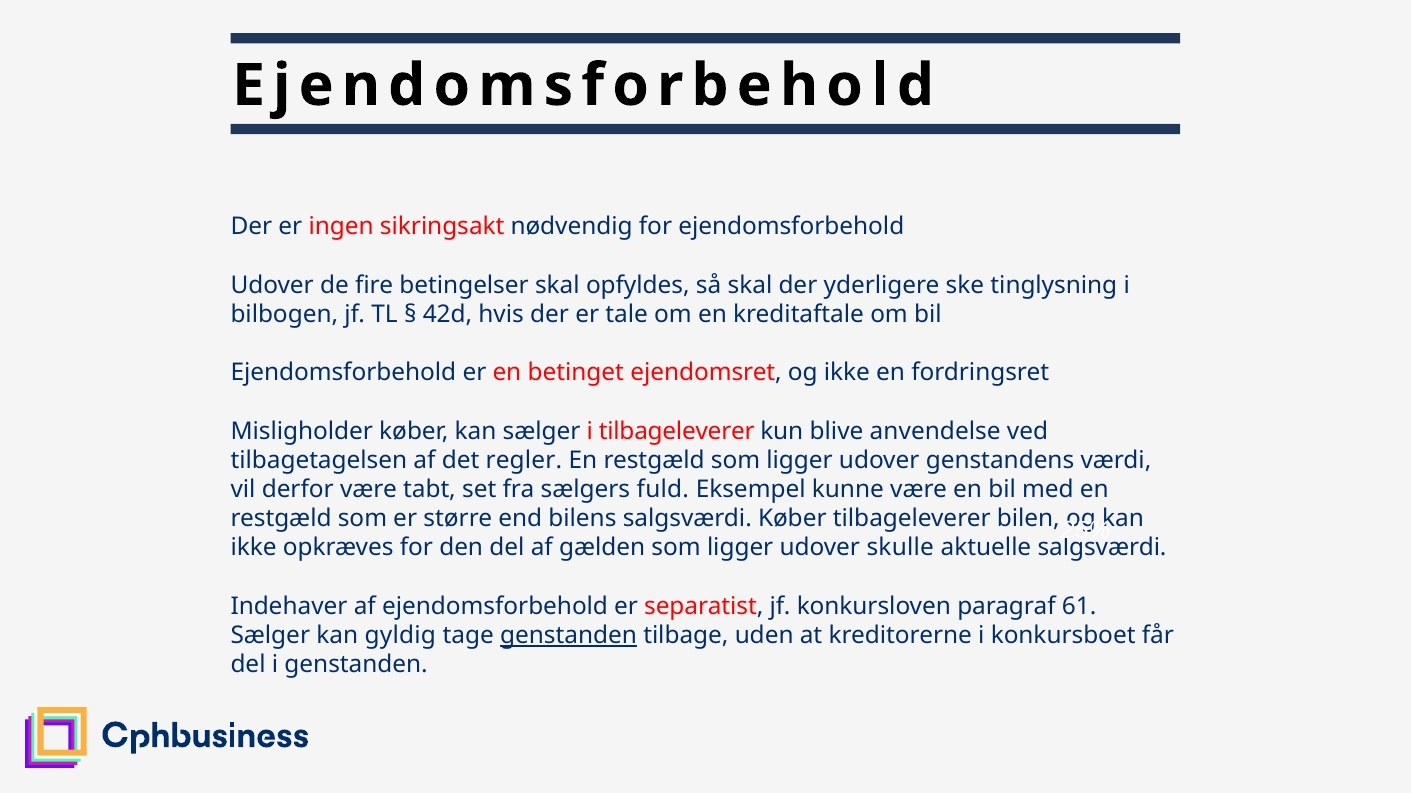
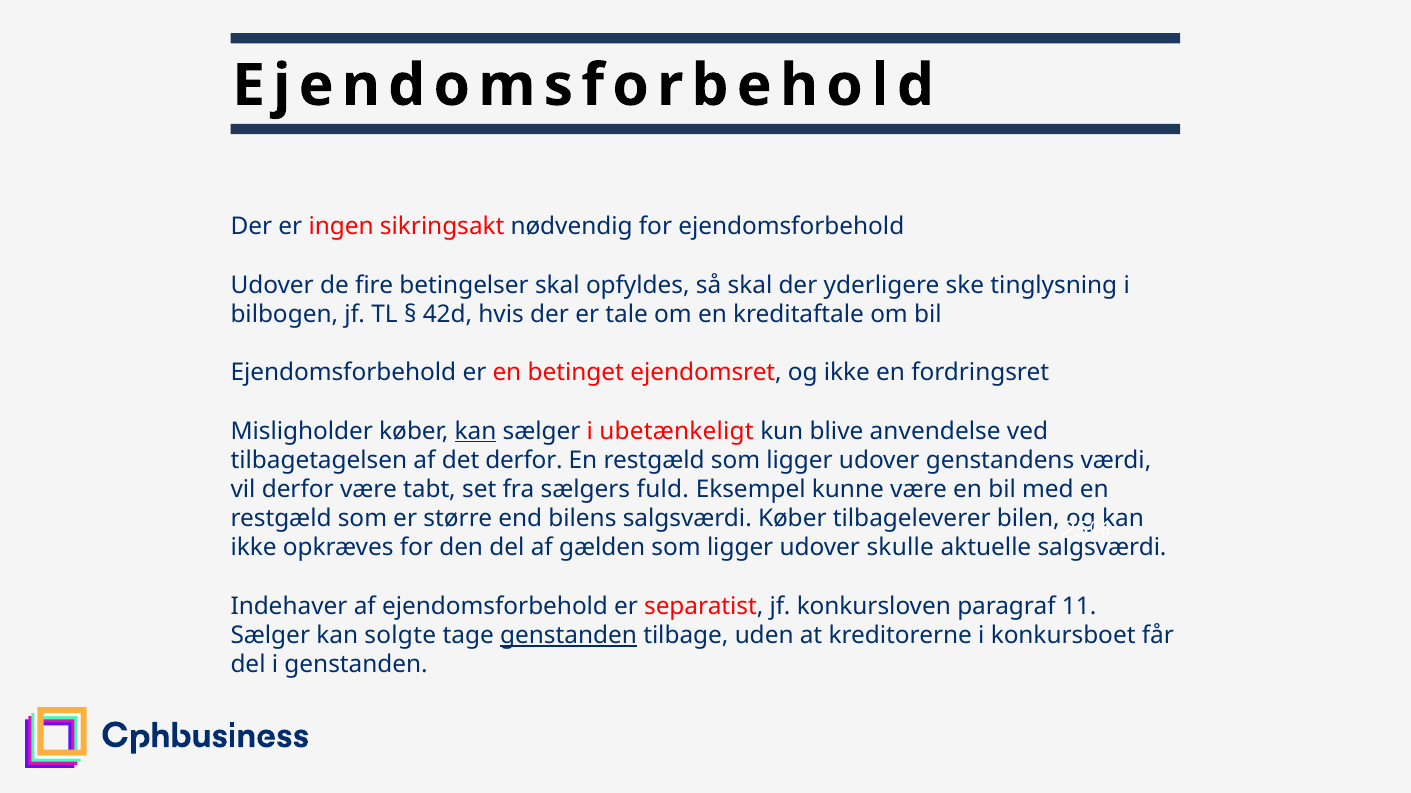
kan at (476, 432) underline: none -> present
i tilbageleverer: tilbageleverer -> ubetænkeligt
det regler: regler -> derfor
61: 61 -> 11
gyldig: gyldig -> solgte
